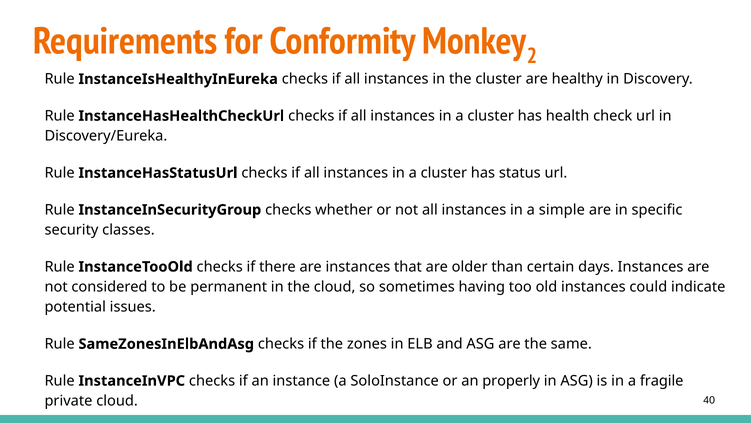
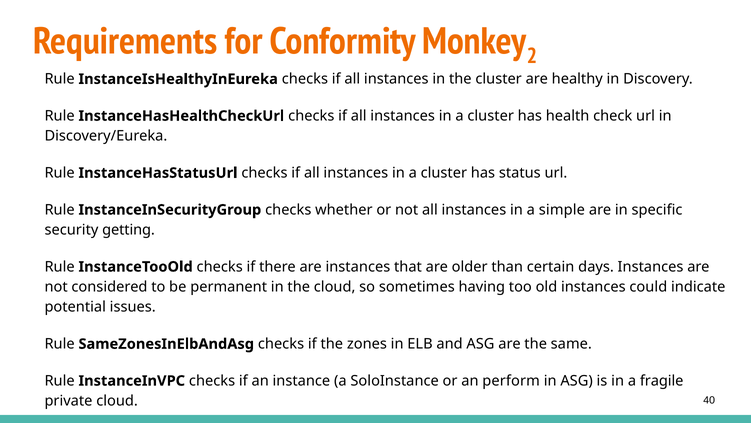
classes: classes -> getting
properly: properly -> perform
